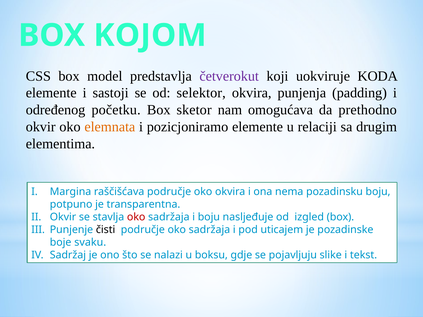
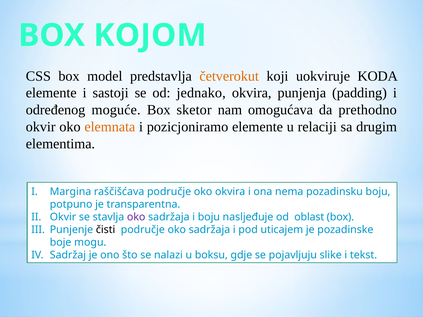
četverokut colour: purple -> orange
selektor: selektor -> jednako
početku: početku -> moguće
oko at (136, 217) colour: red -> purple
izgled: izgled -> oblast
svaku: svaku -> mogu
